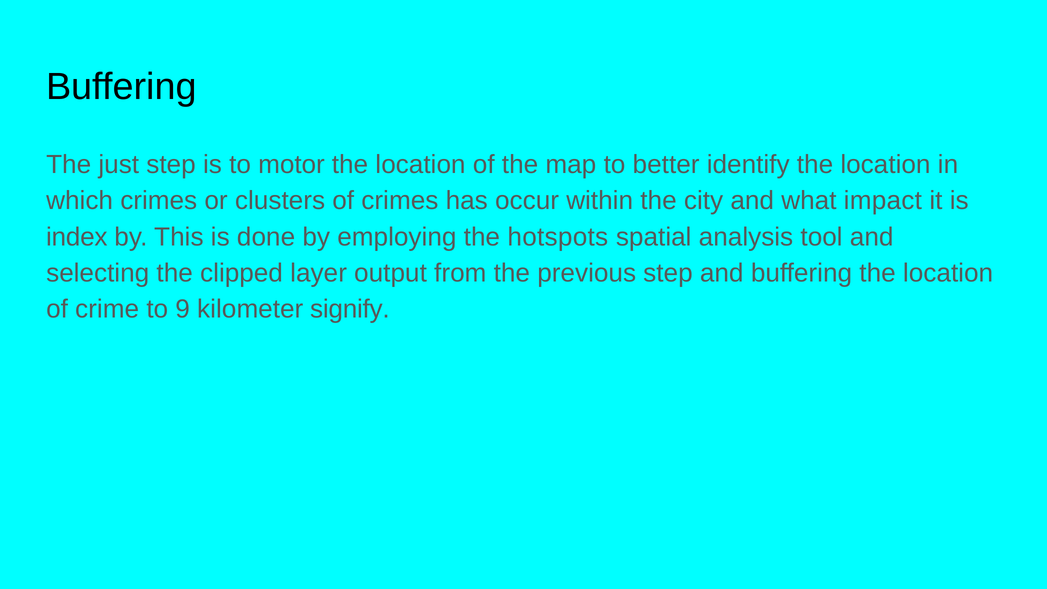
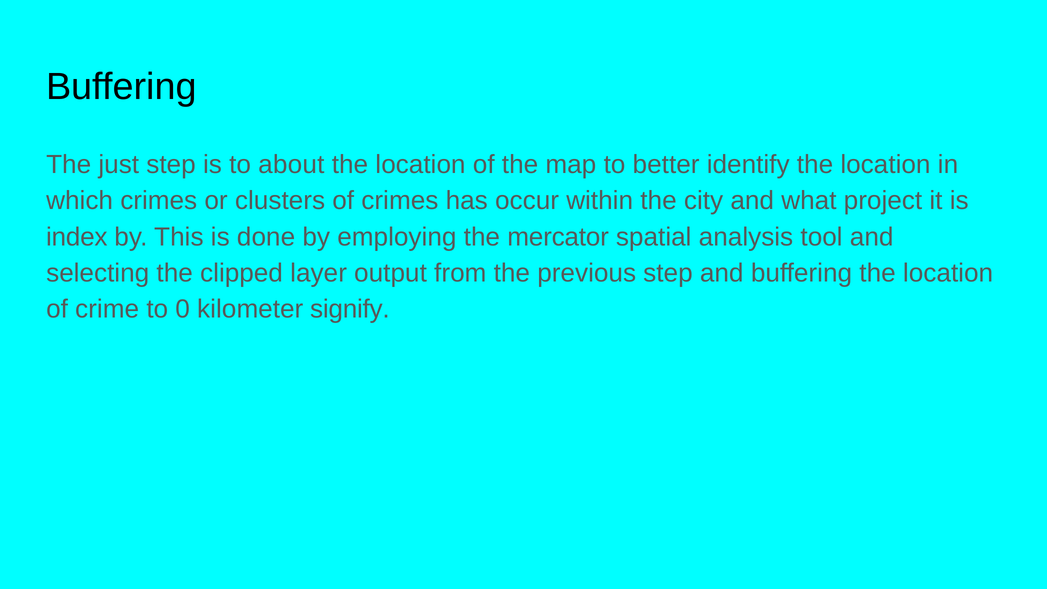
motor: motor -> about
impact: impact -> project
hotspots: hotspots -> mercator
9: 9 -> 0
